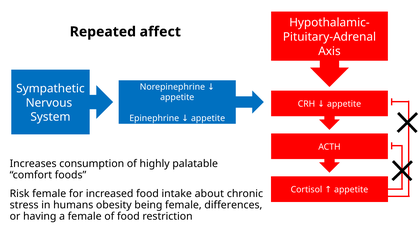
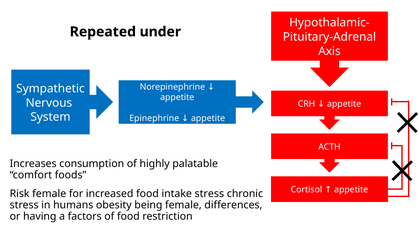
affect: affect -> under
intake about: about -> stress
a female: female -> factors
